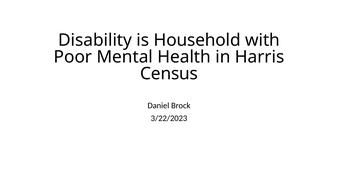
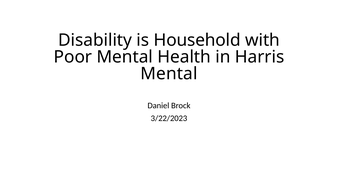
Census at (169, 74): Census -> Mental
